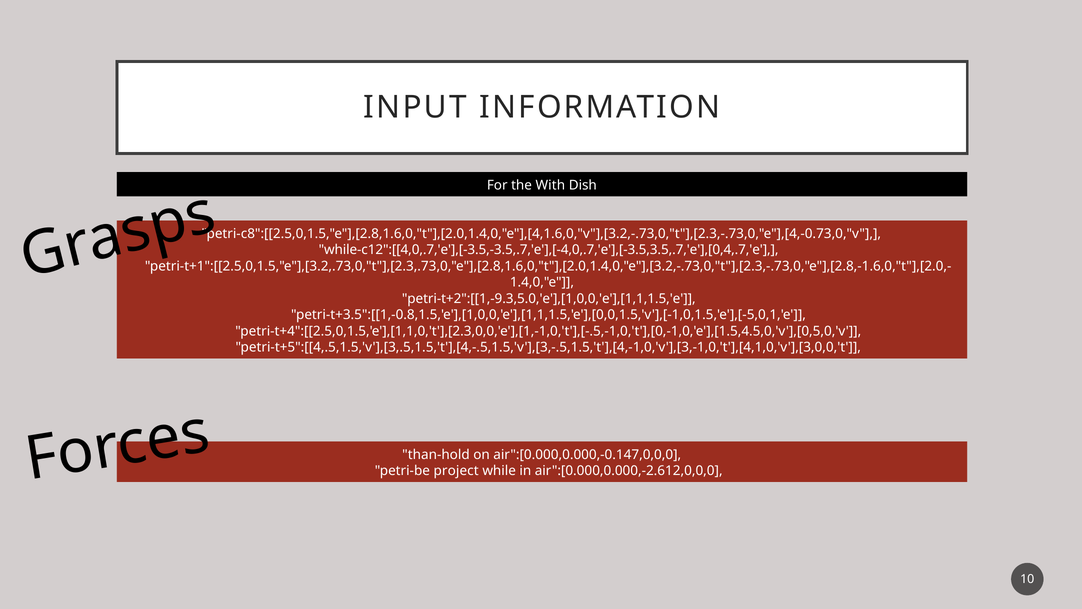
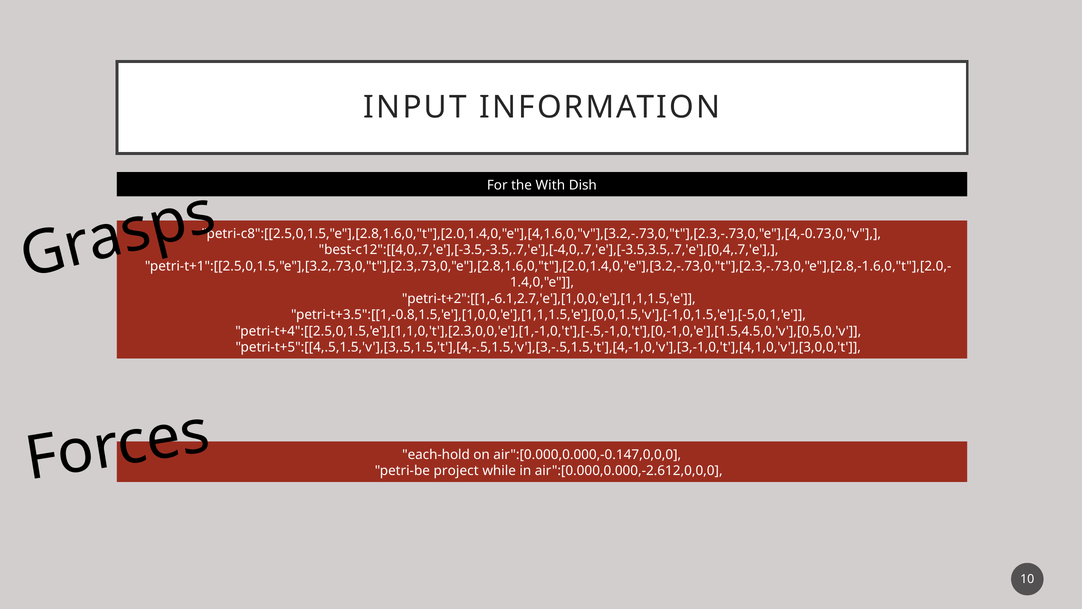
while-c12":[[4,0,.7,'e'],[-3.5,-3.5,.7,'e'],[-4,0,.7,'e'],[-3.5,3.5,.7,'e'],[0,4,.7,'e: while-c12":[[4,0,.7,'e'],[-3.5,-3.5,.7,'e'],[-4,0,.7,'e'],[-3.5,3.5,.7,'e'],[0,4,.7,'e -> best-c12":[[4,0,.7,'e'],[-3.5,-3.5,.7,'e'],[-4,0,.7,'e'],[-3.5,3.5,.7,'e'],[0,4,.7,'e
petri-t+2":[[1,-9.3,5.0,'e'],[1,0,0,'e'],[1,1,1.5,'e: petri-t+2":[[1,-9.3,5.0,'e'],[1,0,0,'e'],[1,1,1.5,'e -> petri-t+2":[[1,-6.1,2.7,'e'],[1,0,0,'e'],[1,1,1.5,'e
than-hold: than-hold -> each-hold
